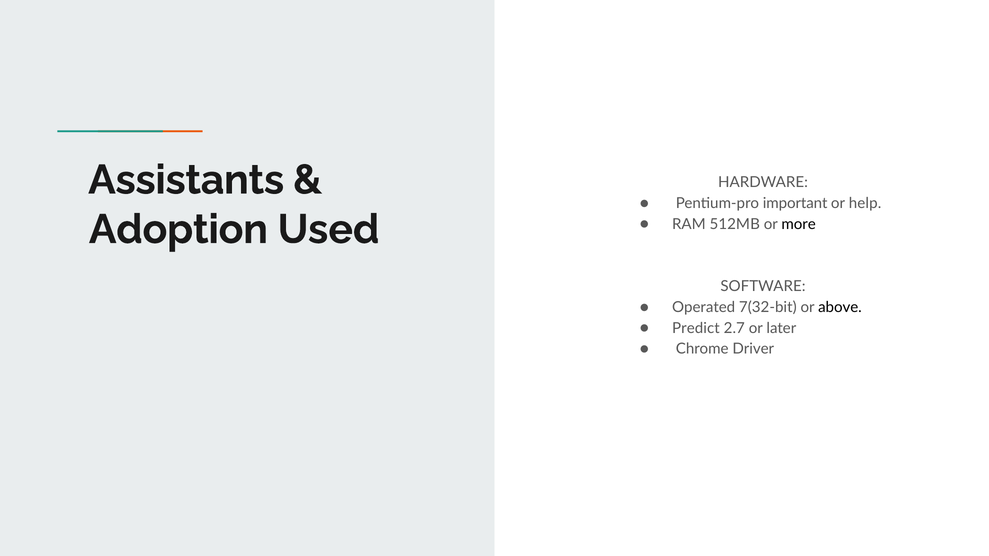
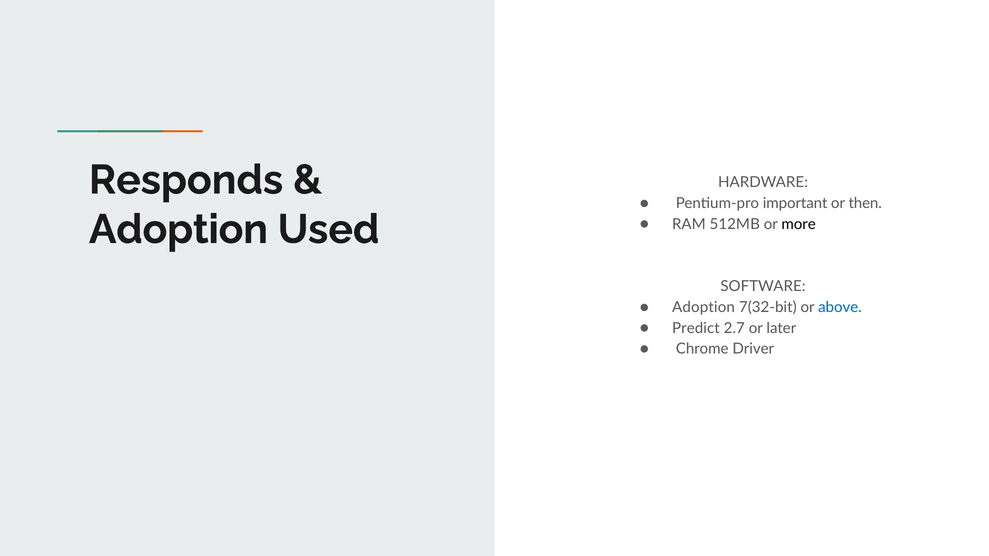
Assistants: Assistants -> Responds
help: help -> then
Operated at (704, 307): Operated -> Adoption
above colour: black -> blue
